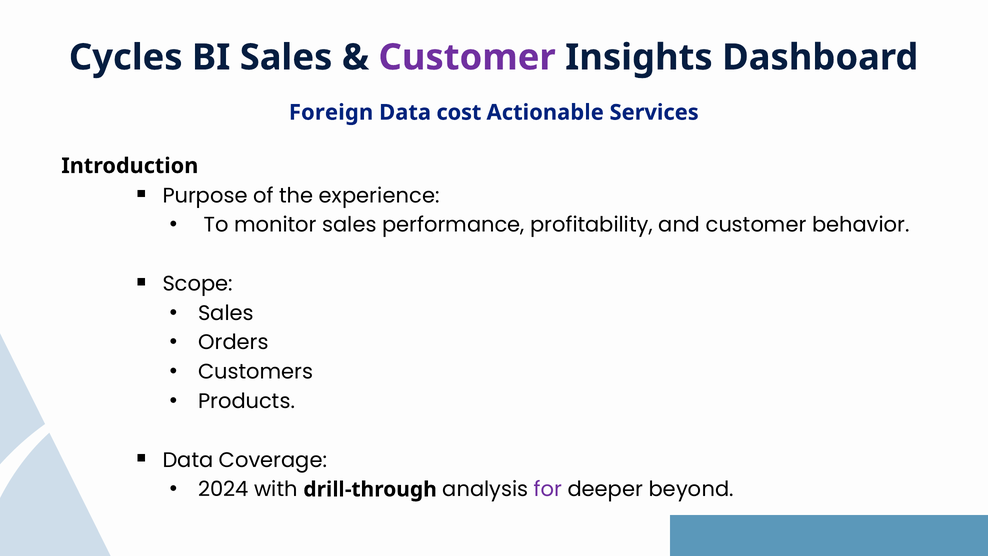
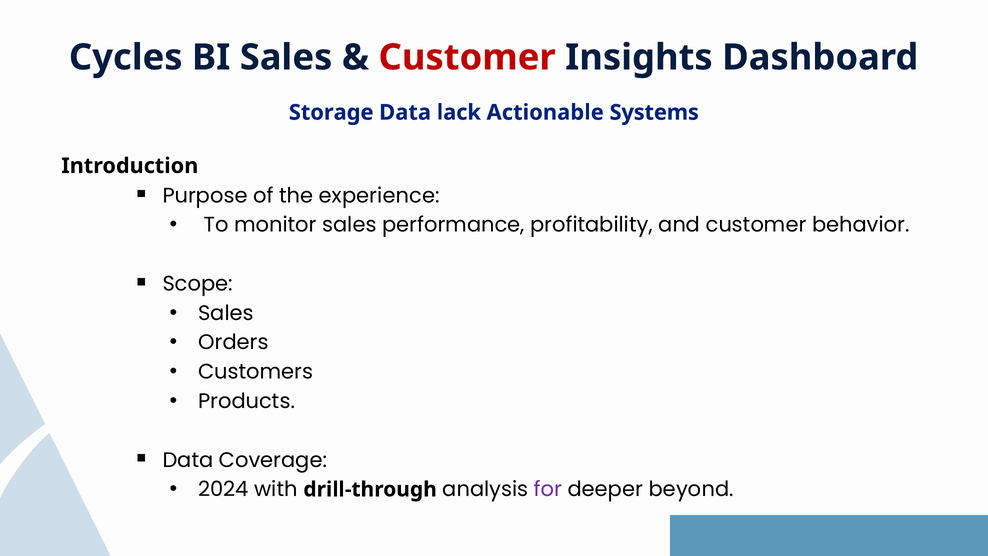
Customer at (467, 57) colour: purple -> red
Foreign: Foreign -> Storage
cost: cost -> lack
Services: Services -> Systems
